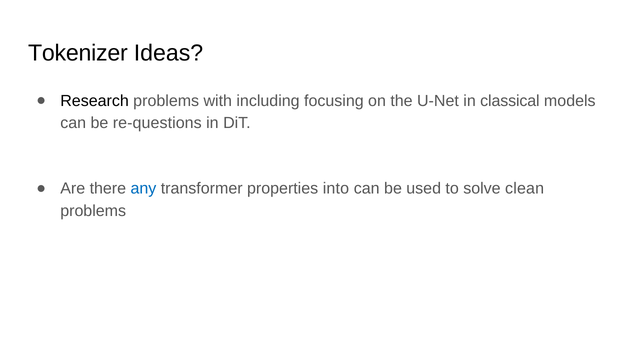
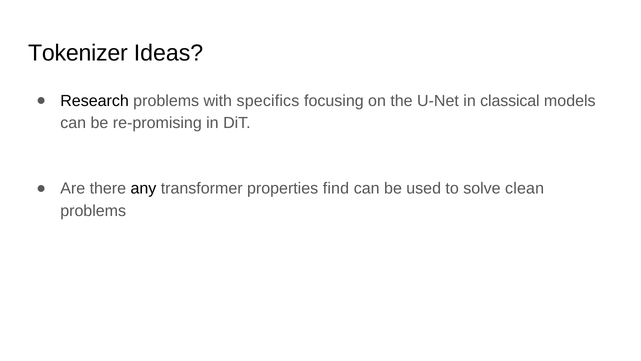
including: including -> specifics
re-questions: re-questions -> re-promising
any colour: blue -> black
into: into -> find
